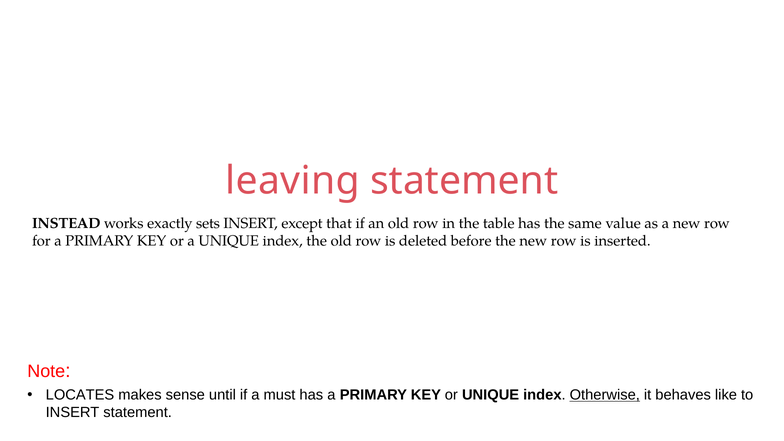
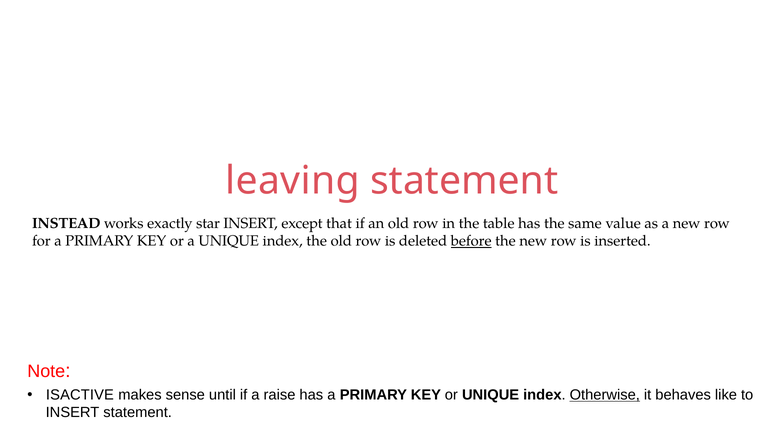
sets: sets -> star
before underline: none -> present
LOCATES: LOCATES -> ISACTIVE
must: must -> raise
